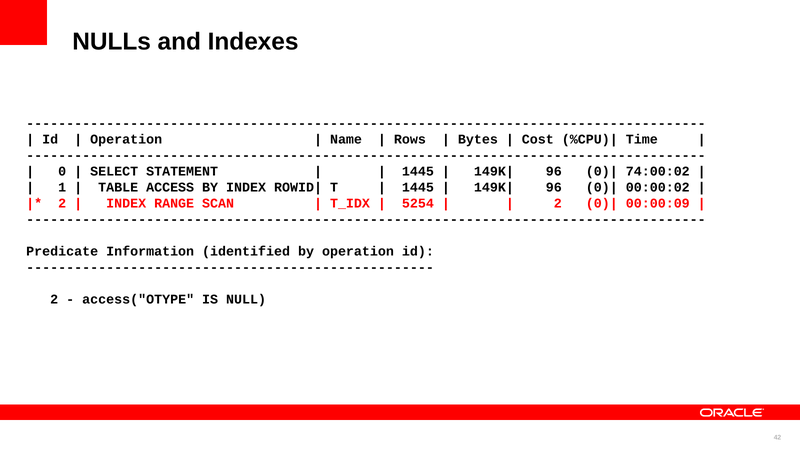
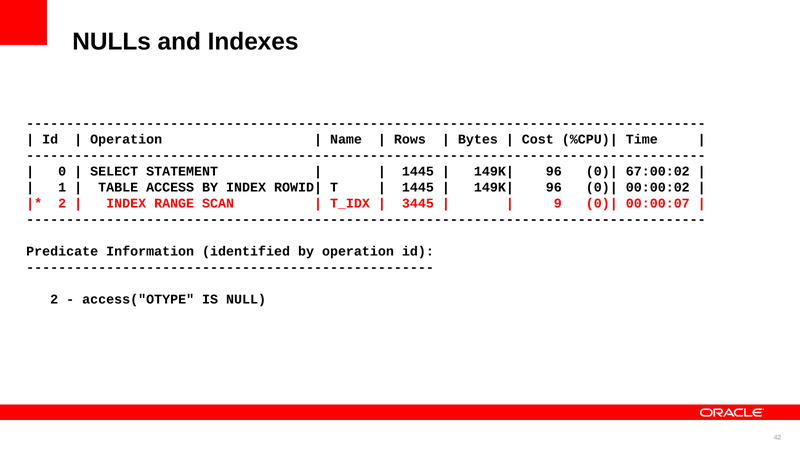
74:00:02: 74:00:02 -> 67:00:02
5254: 5254 -> 3445
2 at (558, 203): 2 -> 9
00:00:09: 00:00:09 -> 00:00:07
